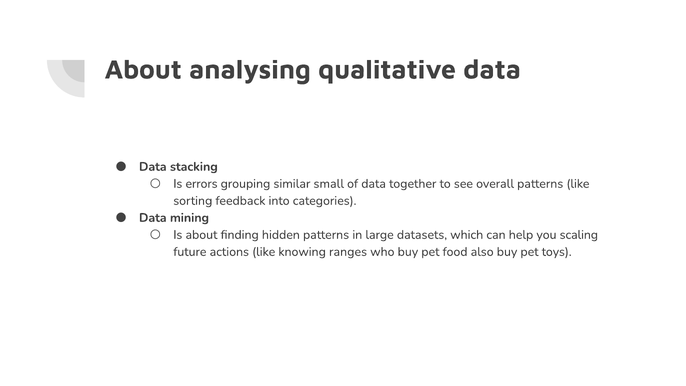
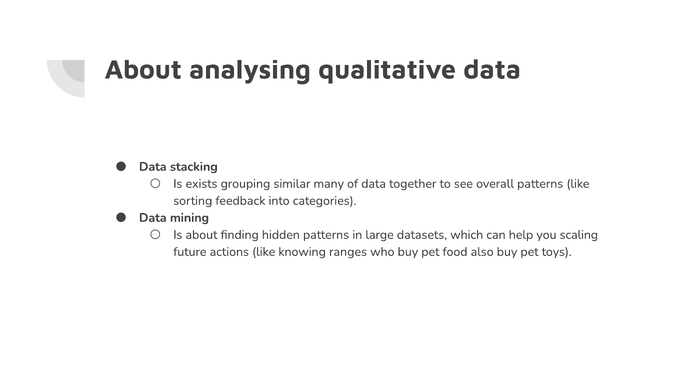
errors: errors -> exists
small: small -> many
